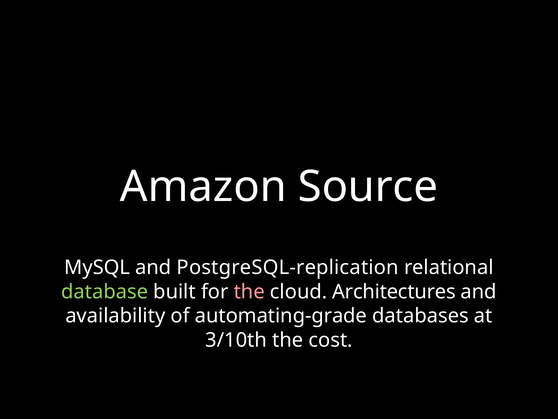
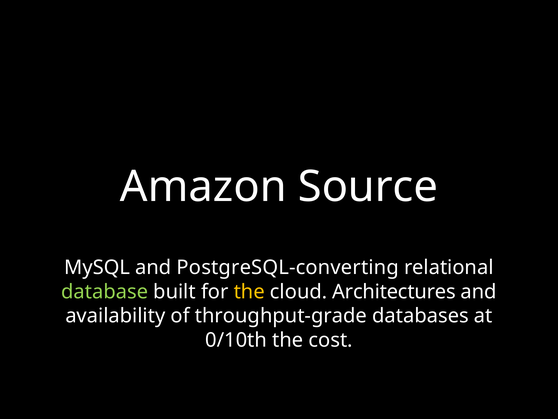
PostgreSQL-replication: PostgreSQL-replication -> PostgreSQL-converting
the at (249, 291) colour: pink -> yellow
automating-grade: automating-grade -> throughput-grade
3/10th: 3/10th -> 0/10th
